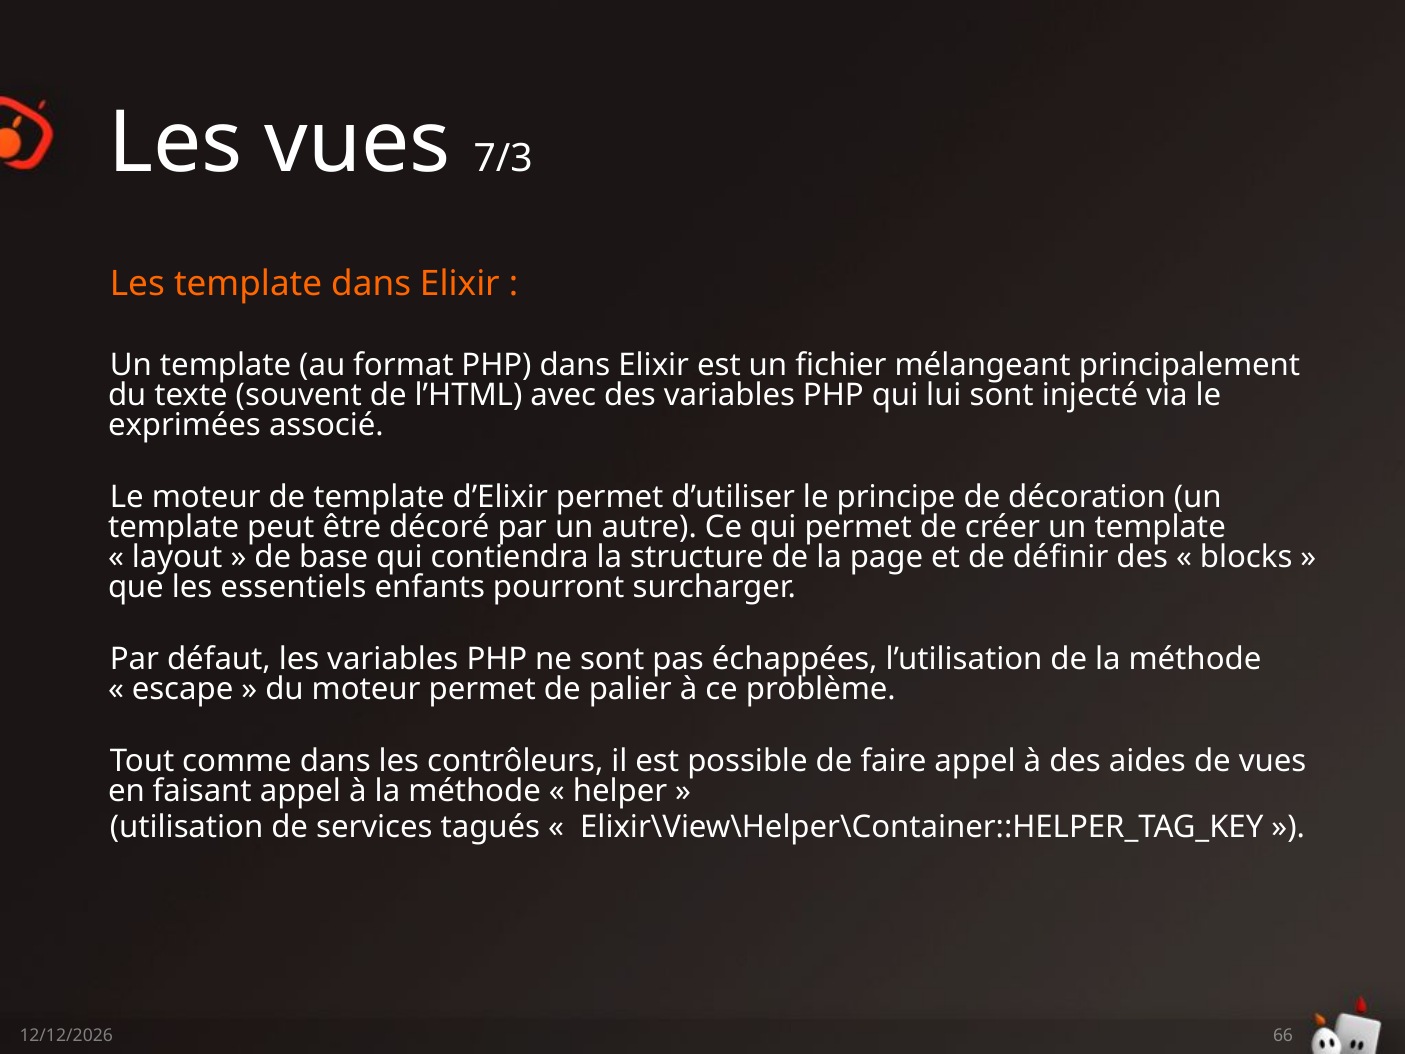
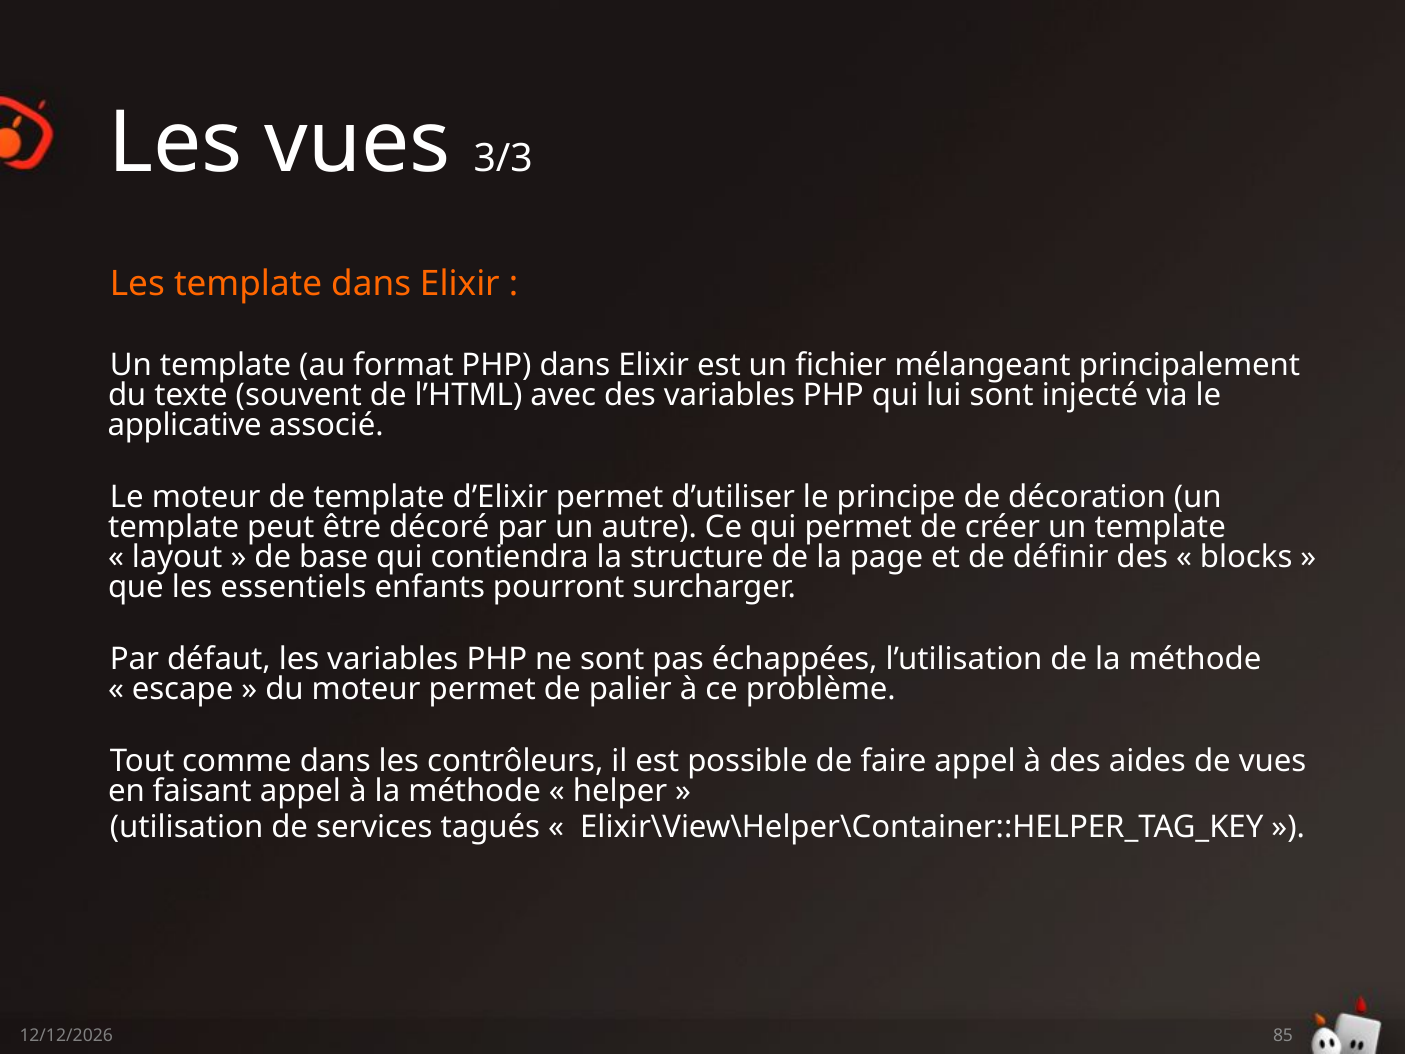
7/3: 7/3 -> 3/3
exprimées: exprimées -> applicative
66: 66 -> 85
